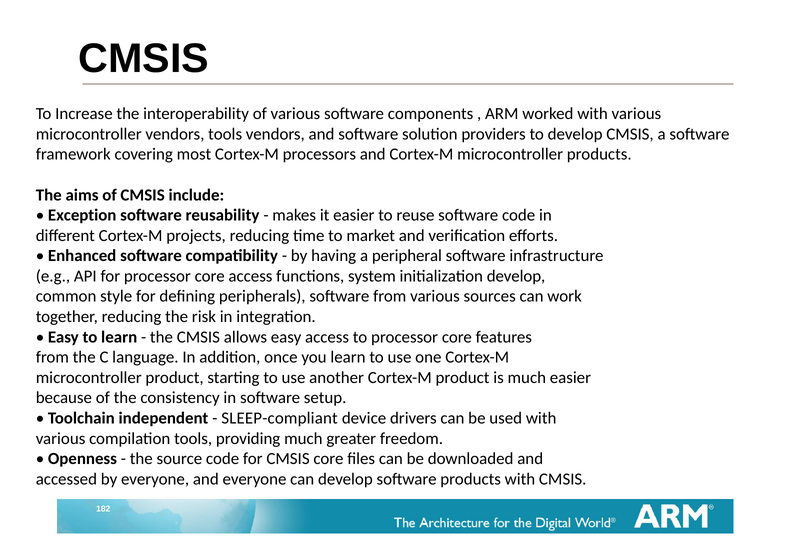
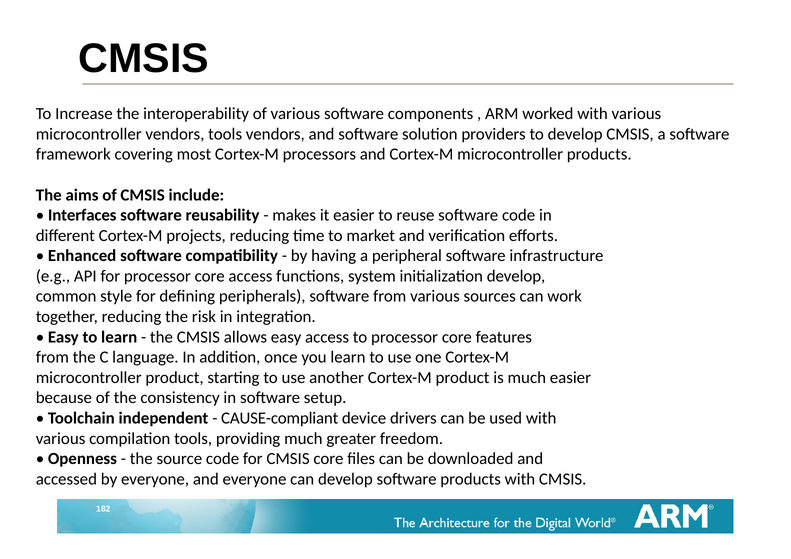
Exception: Exception -> Interfaces
SLEEP-compliant: SLEEP-compliant -> CAUSE-compliant
